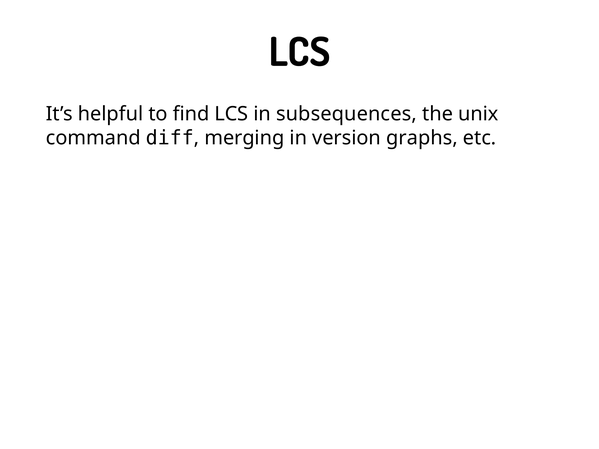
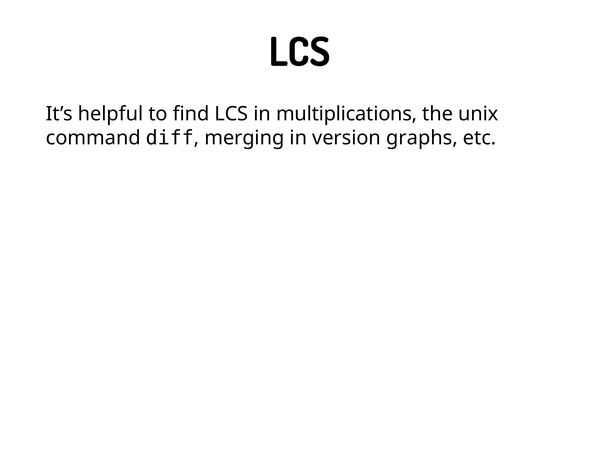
subsequences: subsequences -> multiplications
